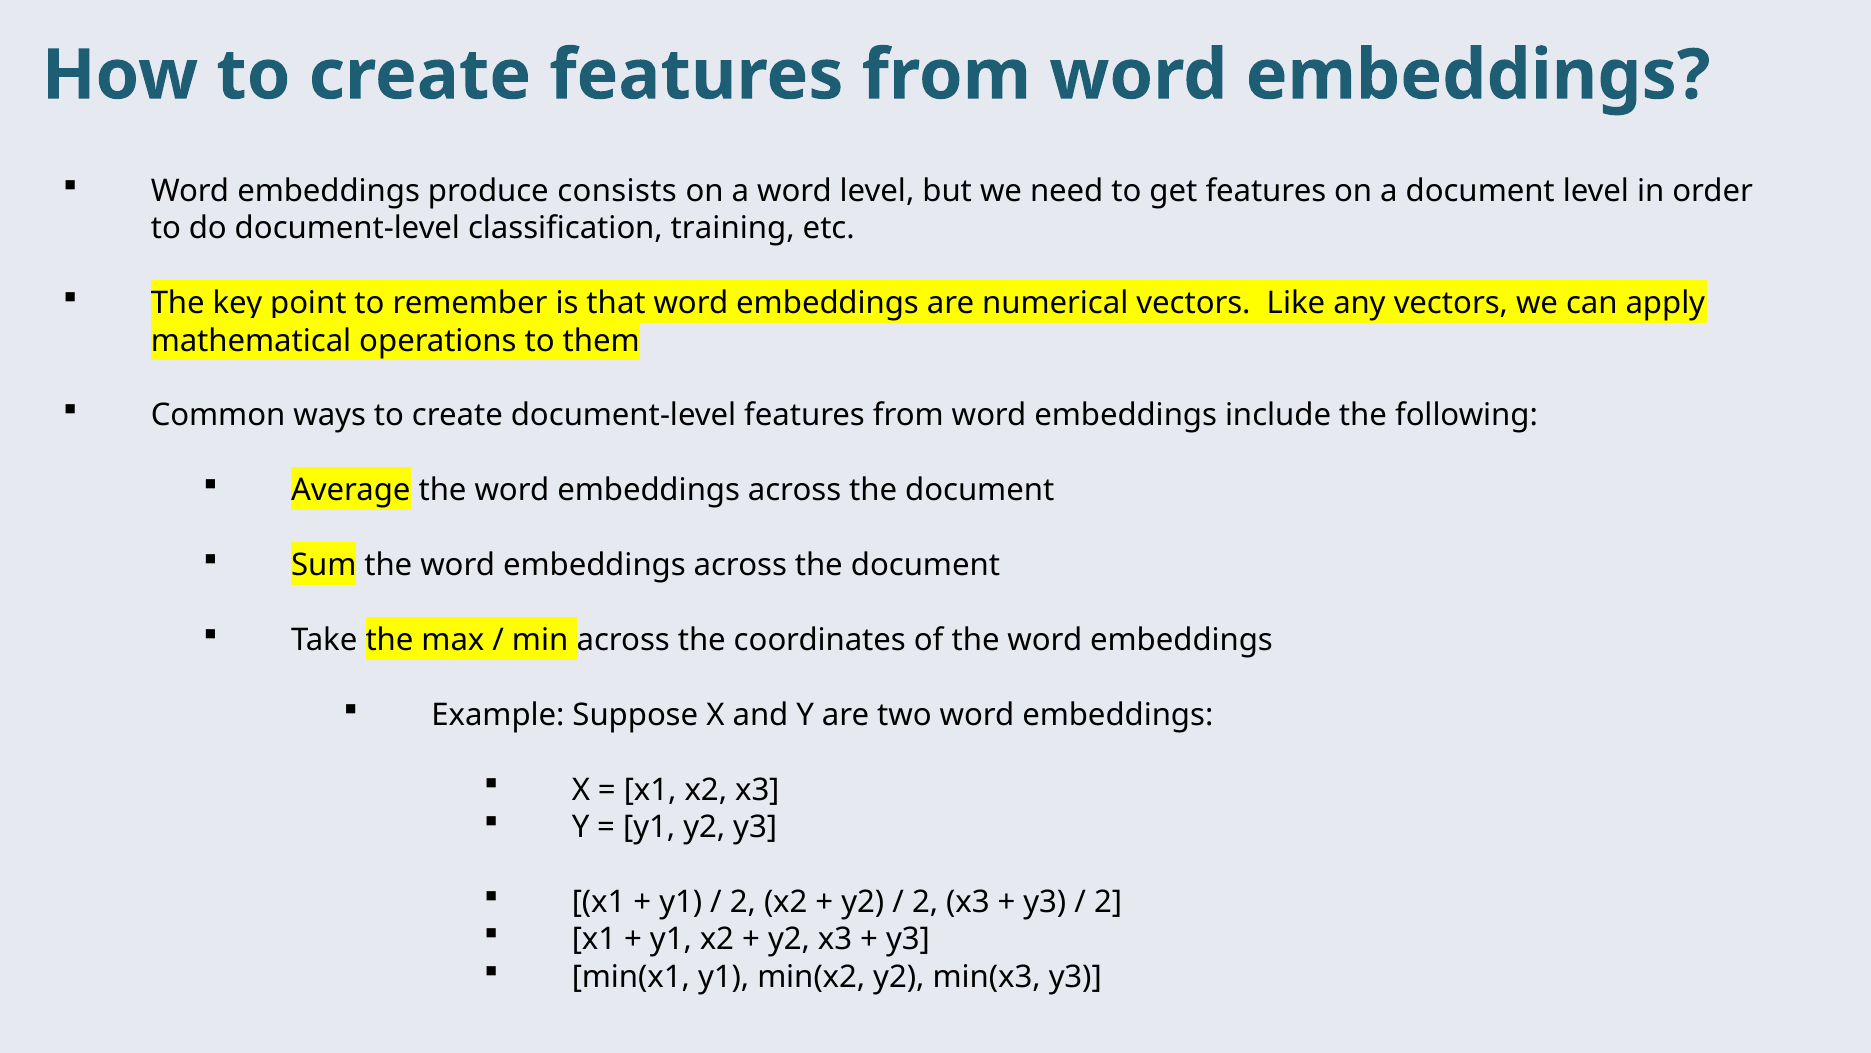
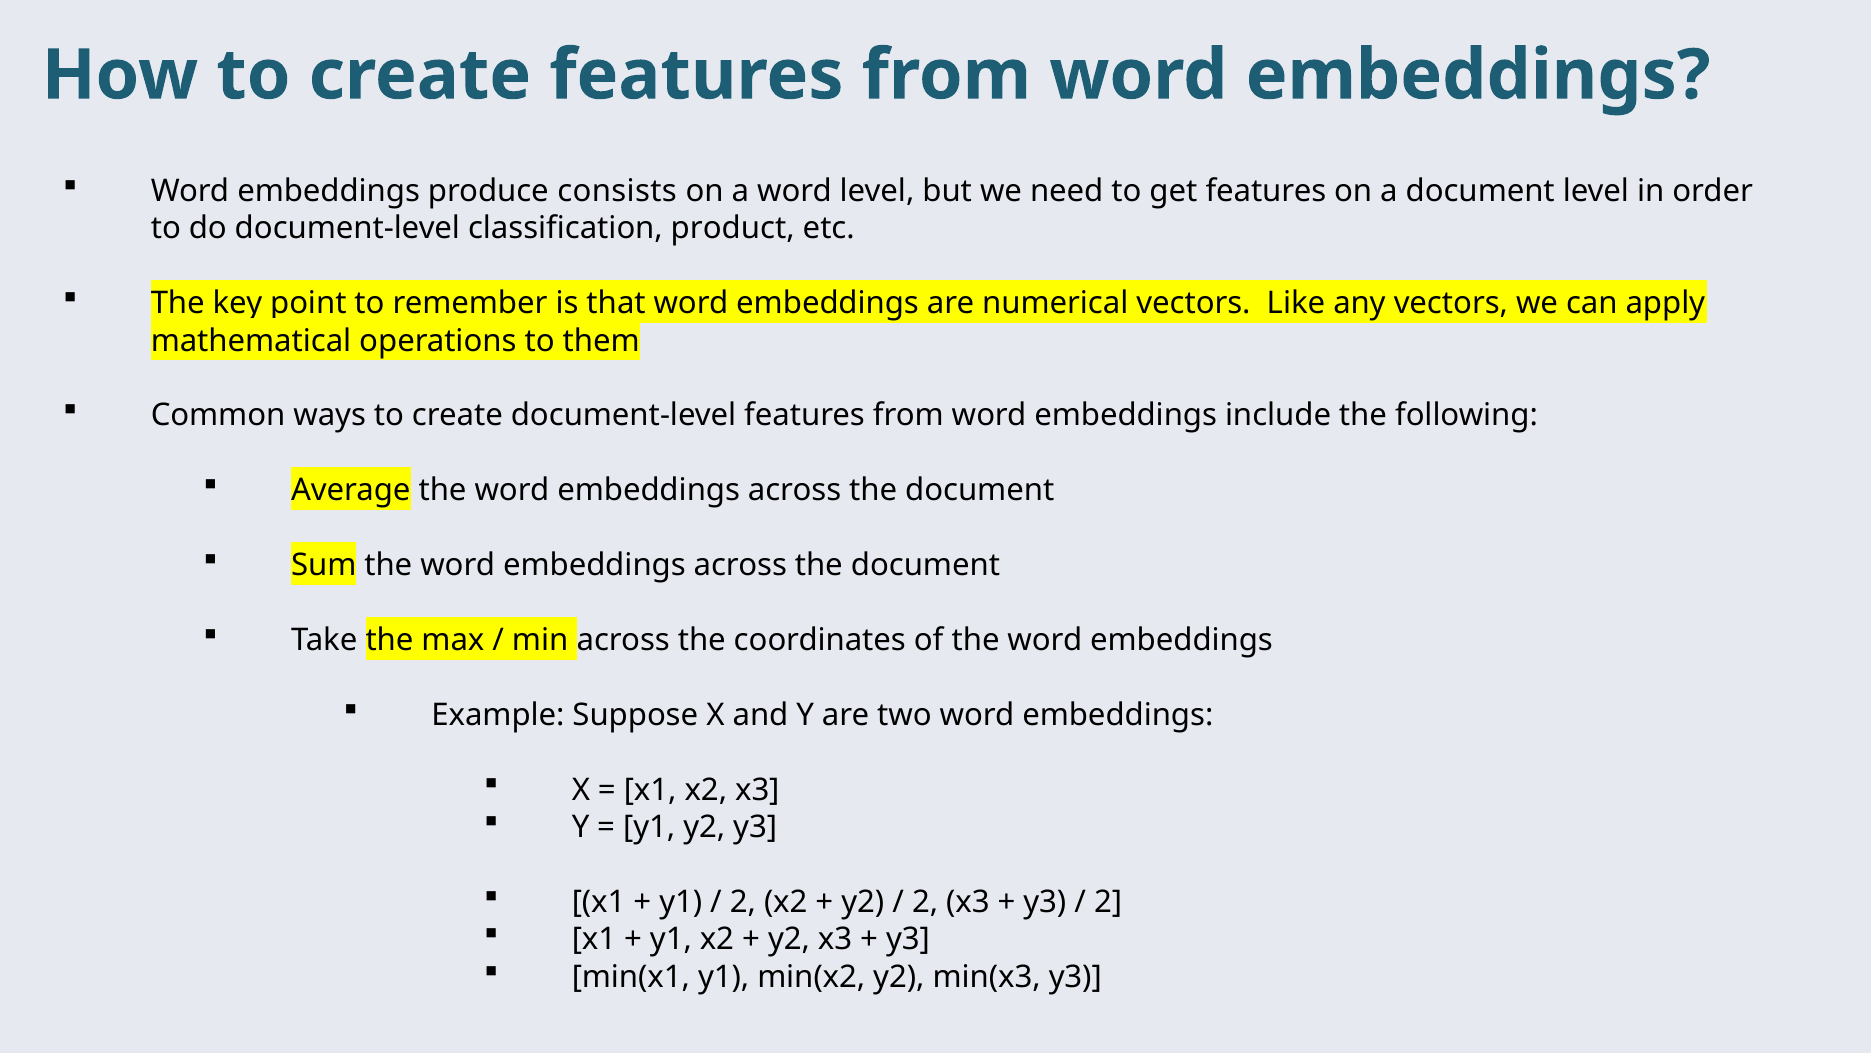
training: training -> product
